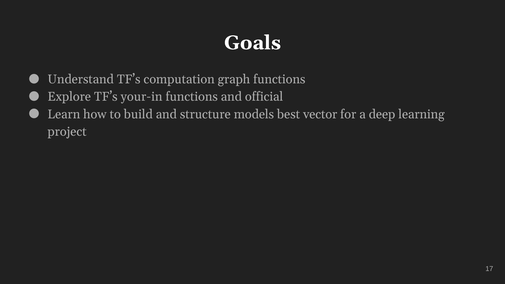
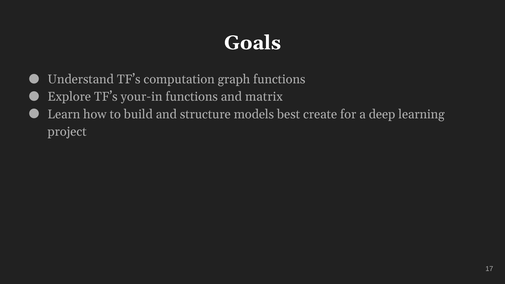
official: official -> matrix
vector: vector -> create
